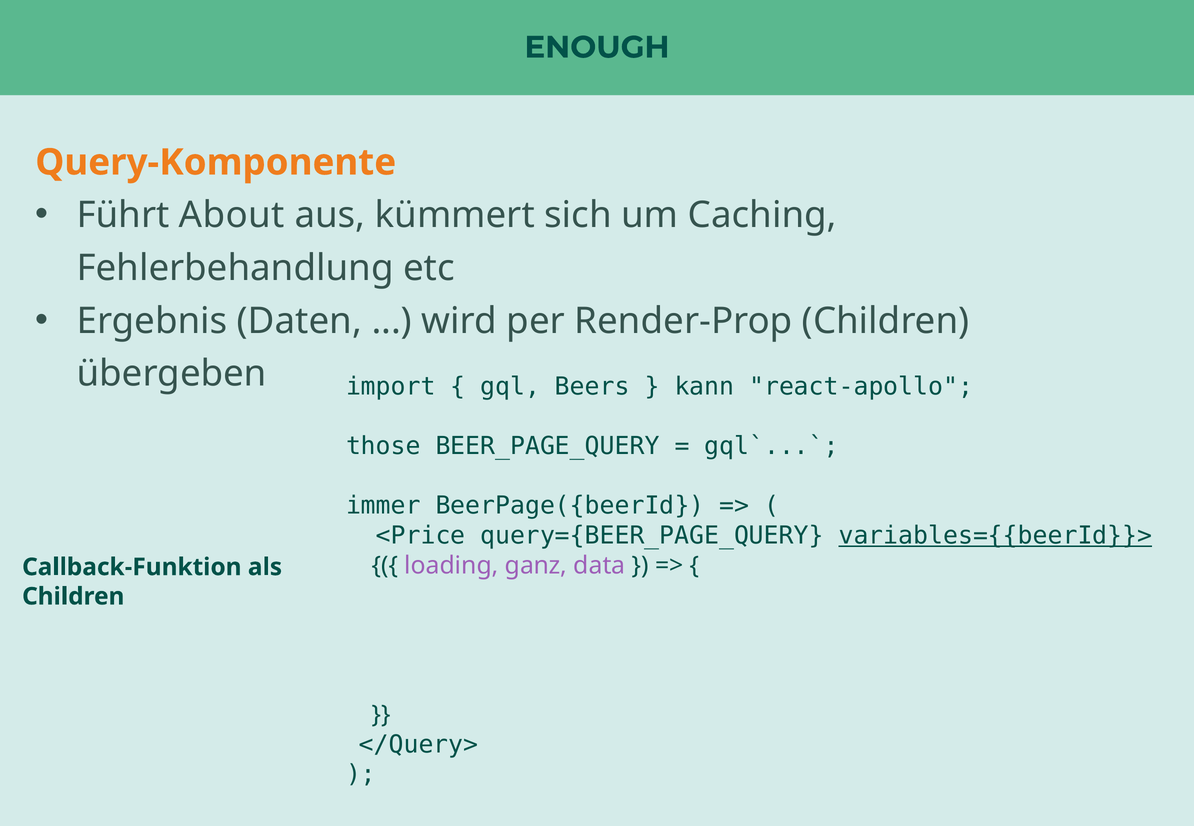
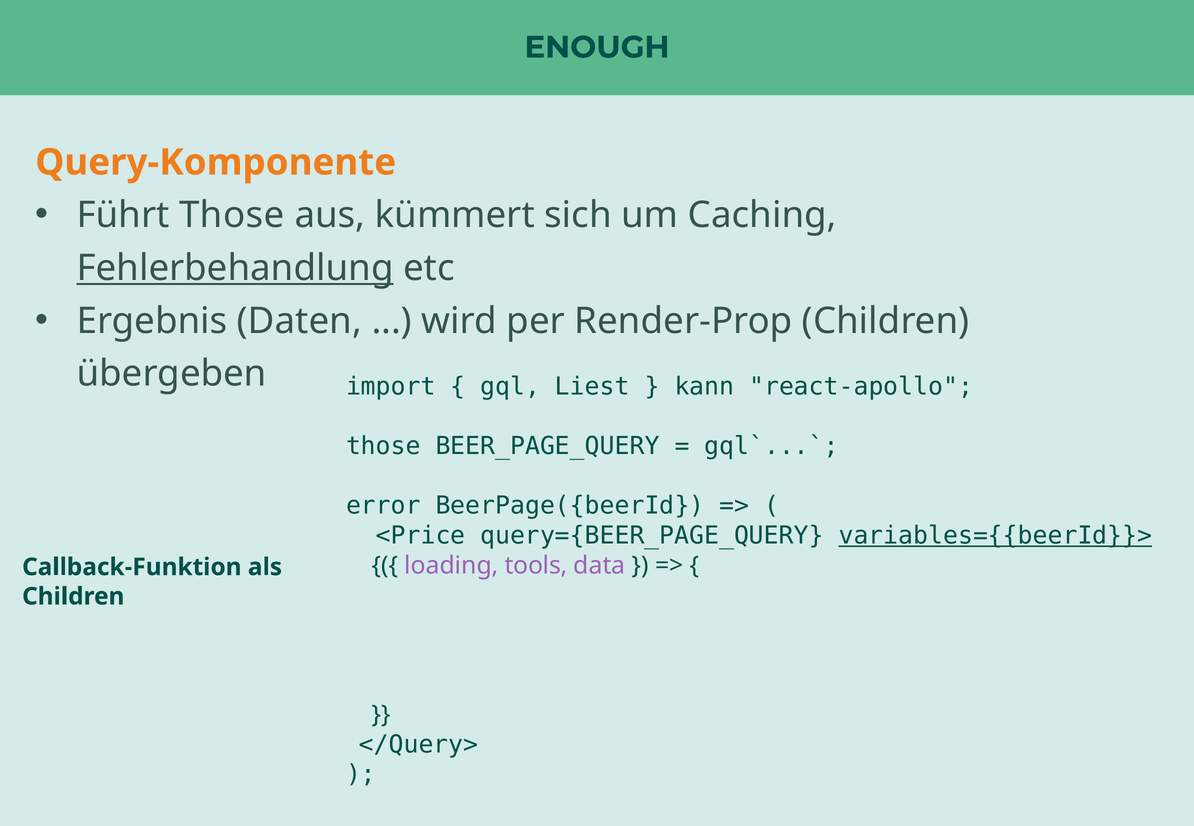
Führt About: About -> Those
Fehlerbehandlung underline: none -> present
Beers: Beers -> Liest
immer: immer -> error
ganz: ganz -> tools
